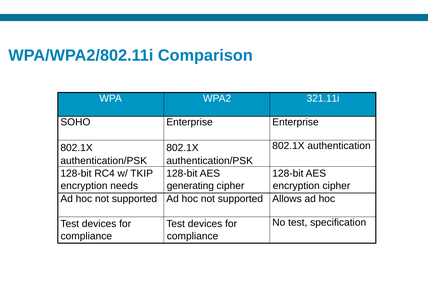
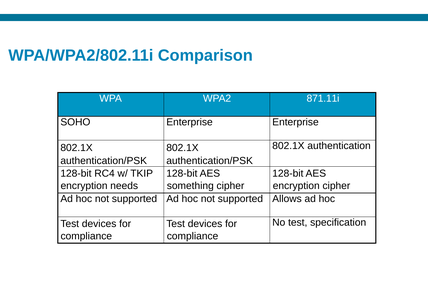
321.11i: 321.11i -> 871.11i
generating: generating -> something
